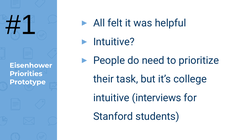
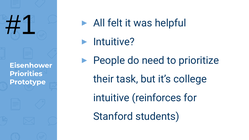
interviews: interviews -> reinforces
